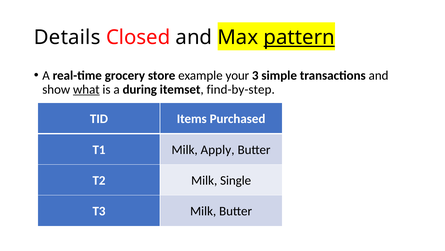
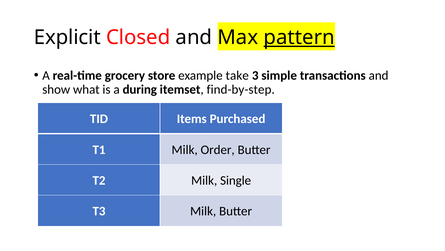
Details: Details -> Explicit
your: your -> take
what underline: present -> none
Apply: Apply -> Order
